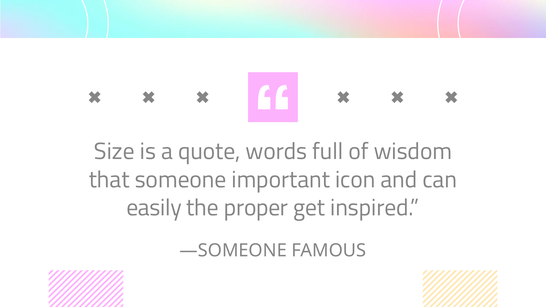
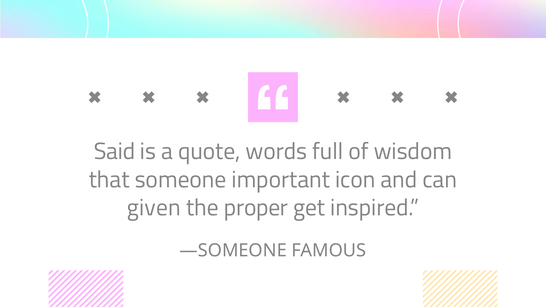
Size: Size -> Said
easily: easily -> given
